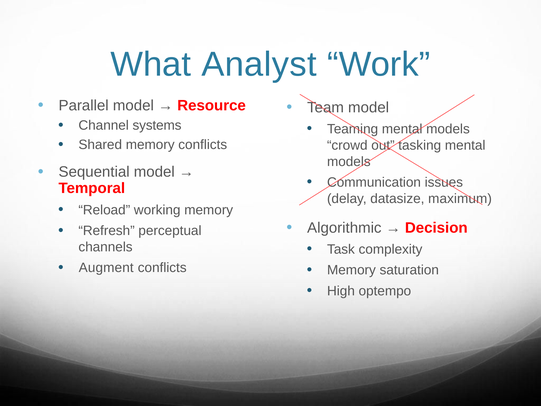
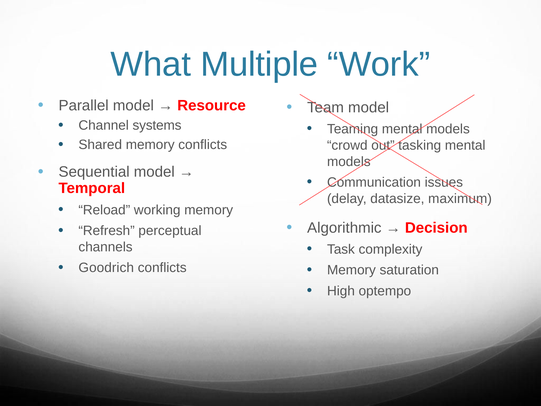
Analyst: Analyst -> Multiple
Augment: Augment -> Goodrich
